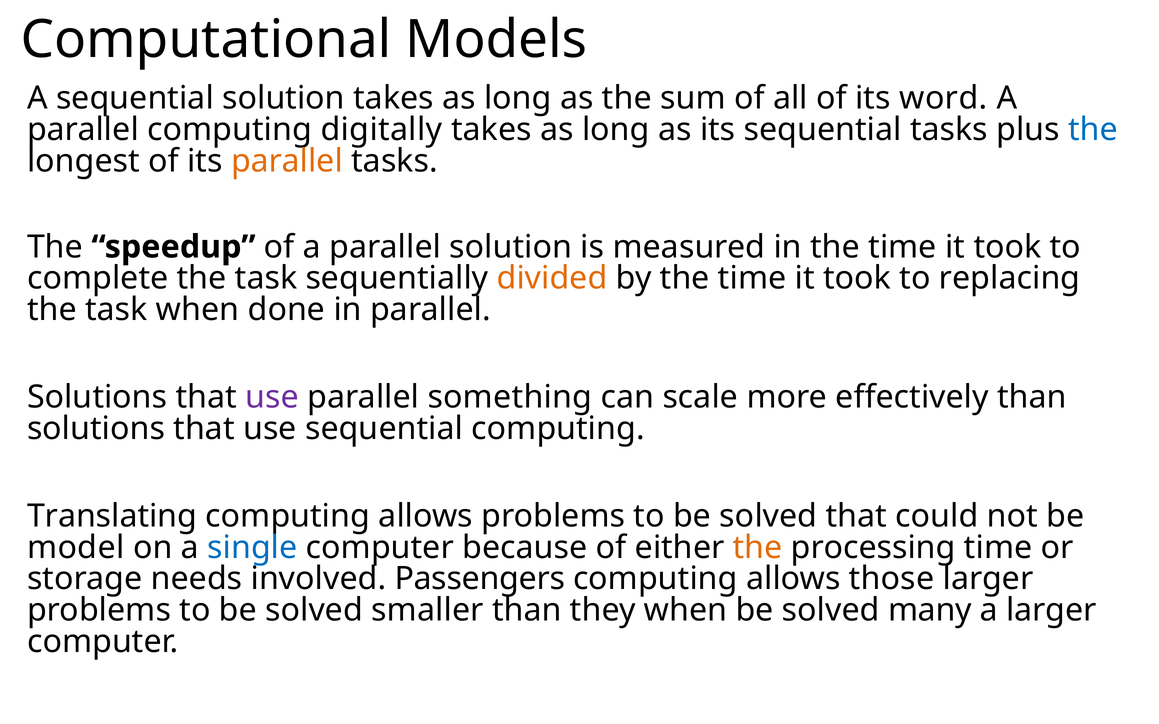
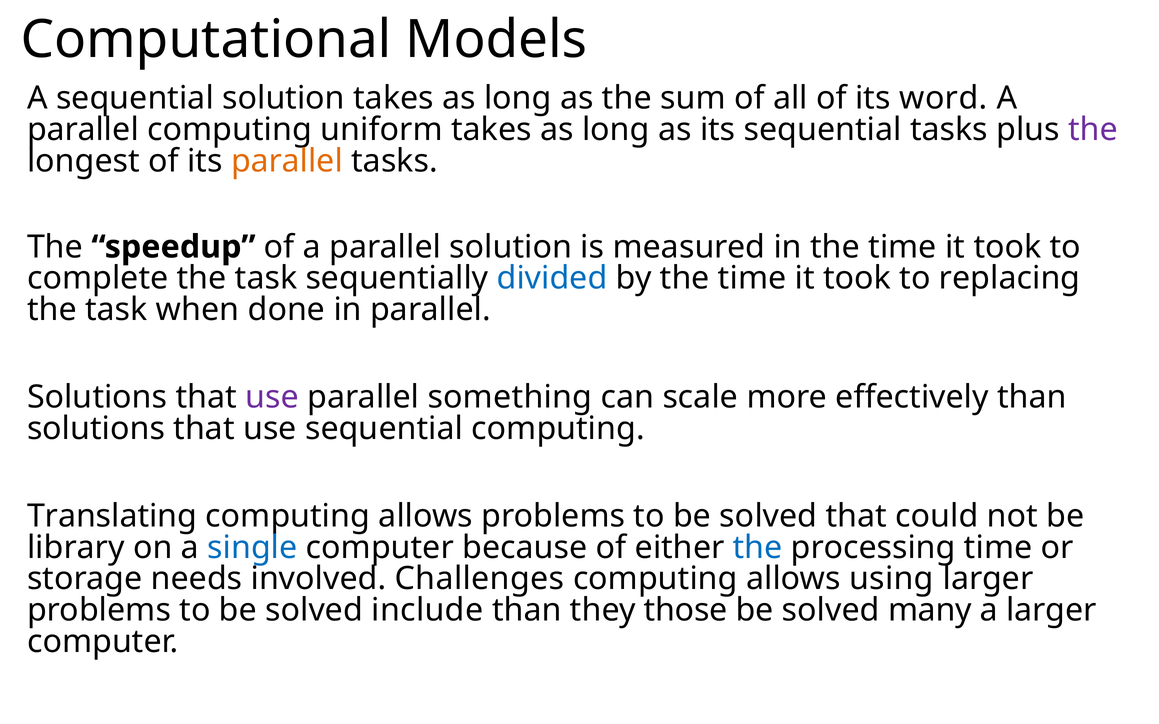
digitally: digitally -> uniform
the at (1093, 130) colour: blue -> purple
divided colour: orange -> blue
model: model -> library
the at (758, 548) colour: orange -> blue
Passengers: Passengers -> Challenges
those: those -> using
smaller: smaller -> include
they when: when -> those
